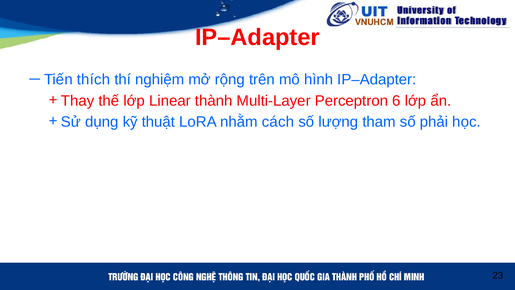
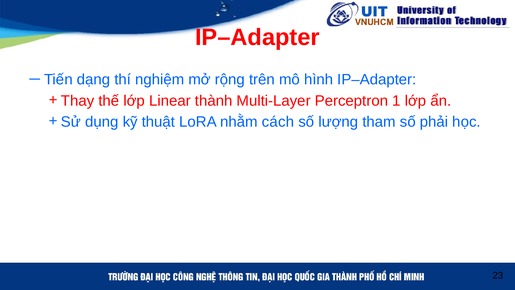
thích: thích -> dạng
6: 6 -> 1
